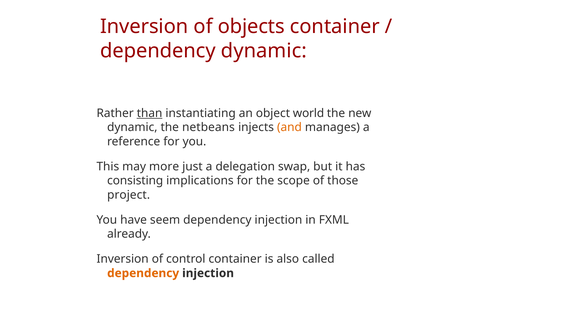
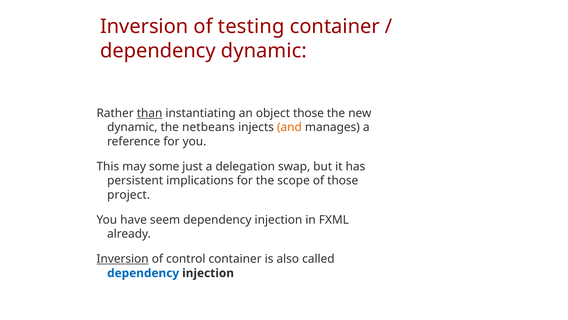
objects: objects -> testing
object world: world -> those
more: more -> some
consisting: consisting -> persistent
Inversion at (123, 259) underline: none -> present
dependency at (143, 273) colour: orange -> blue
